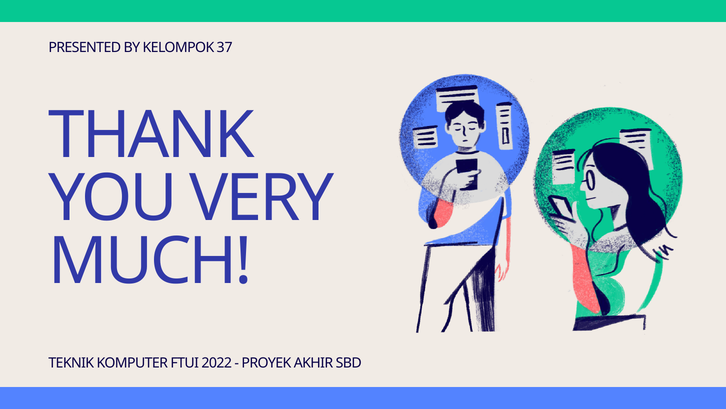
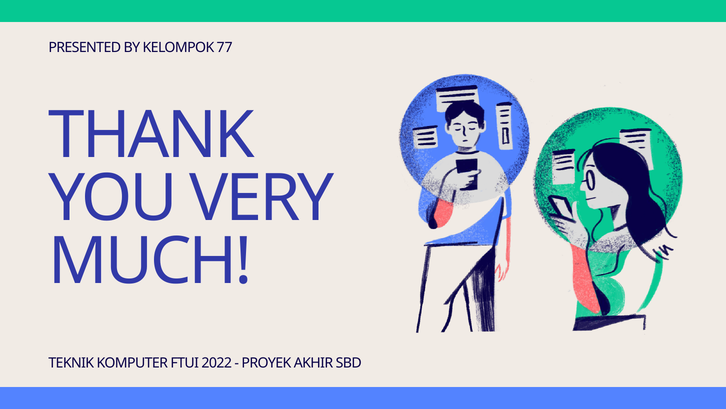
37: 37 -> 77
